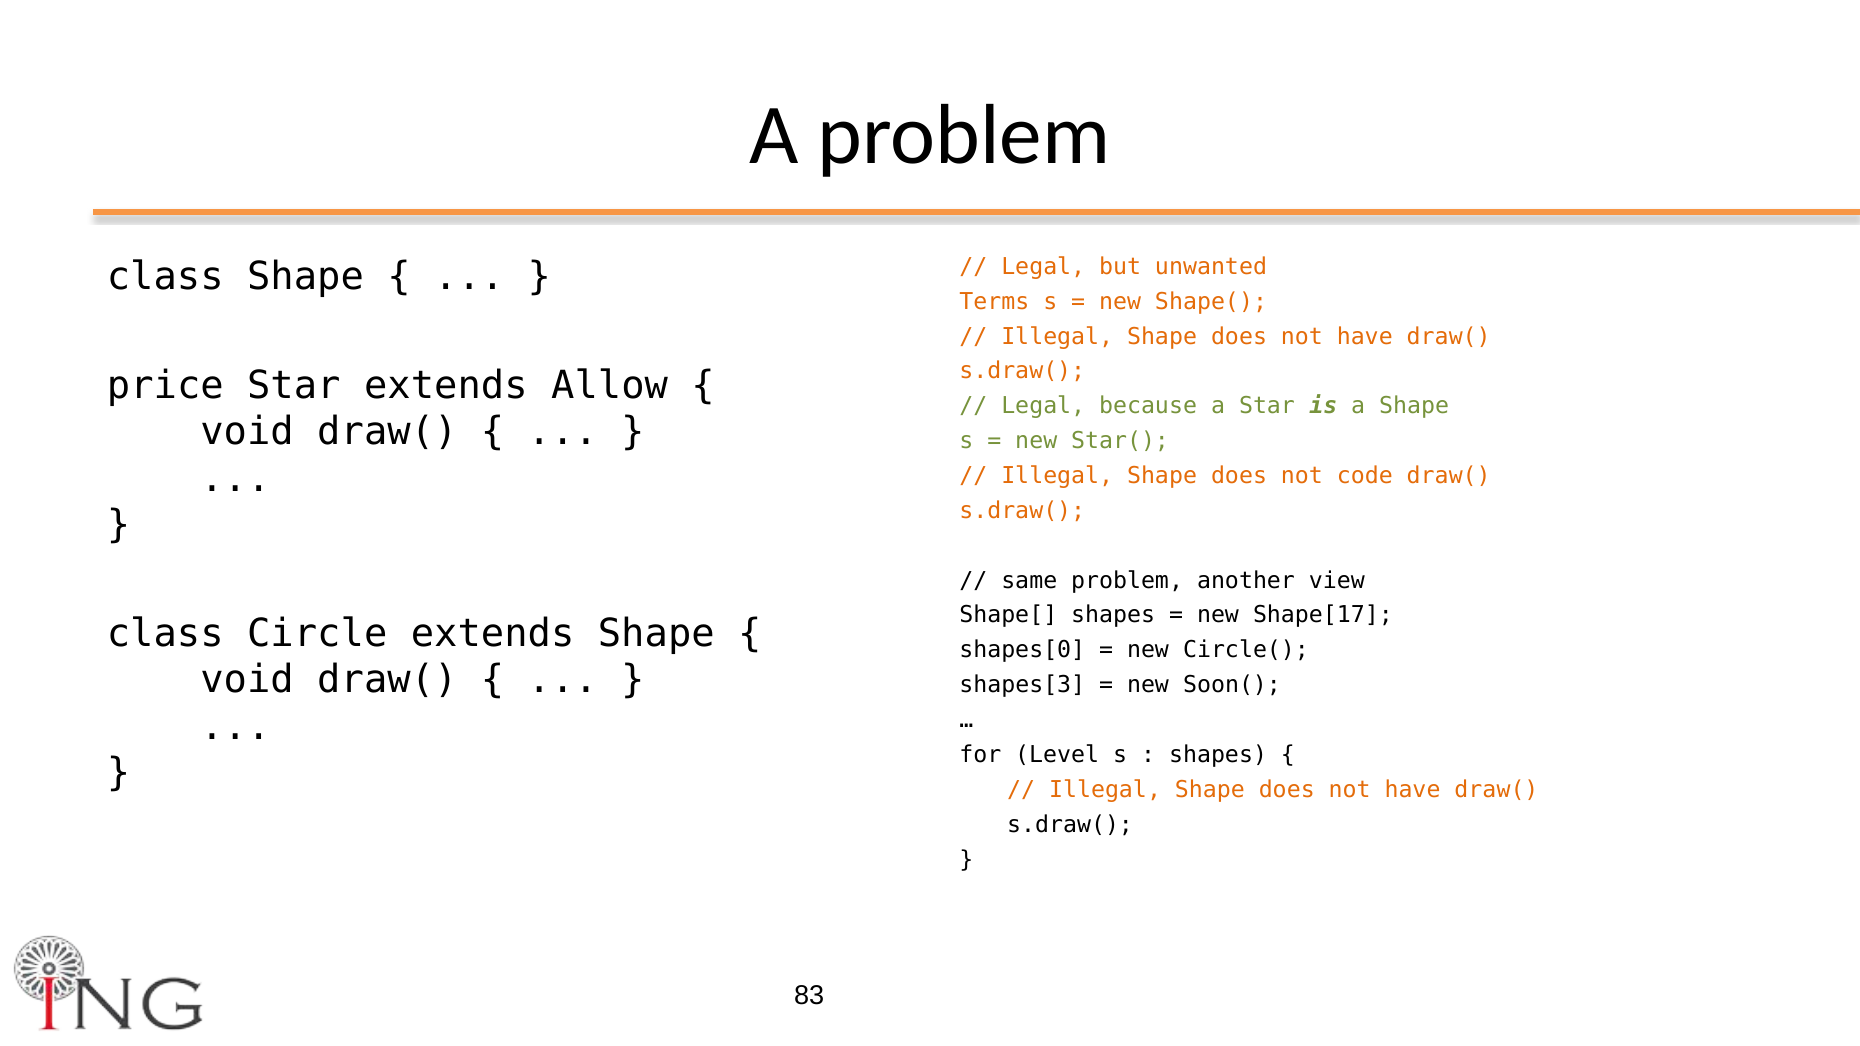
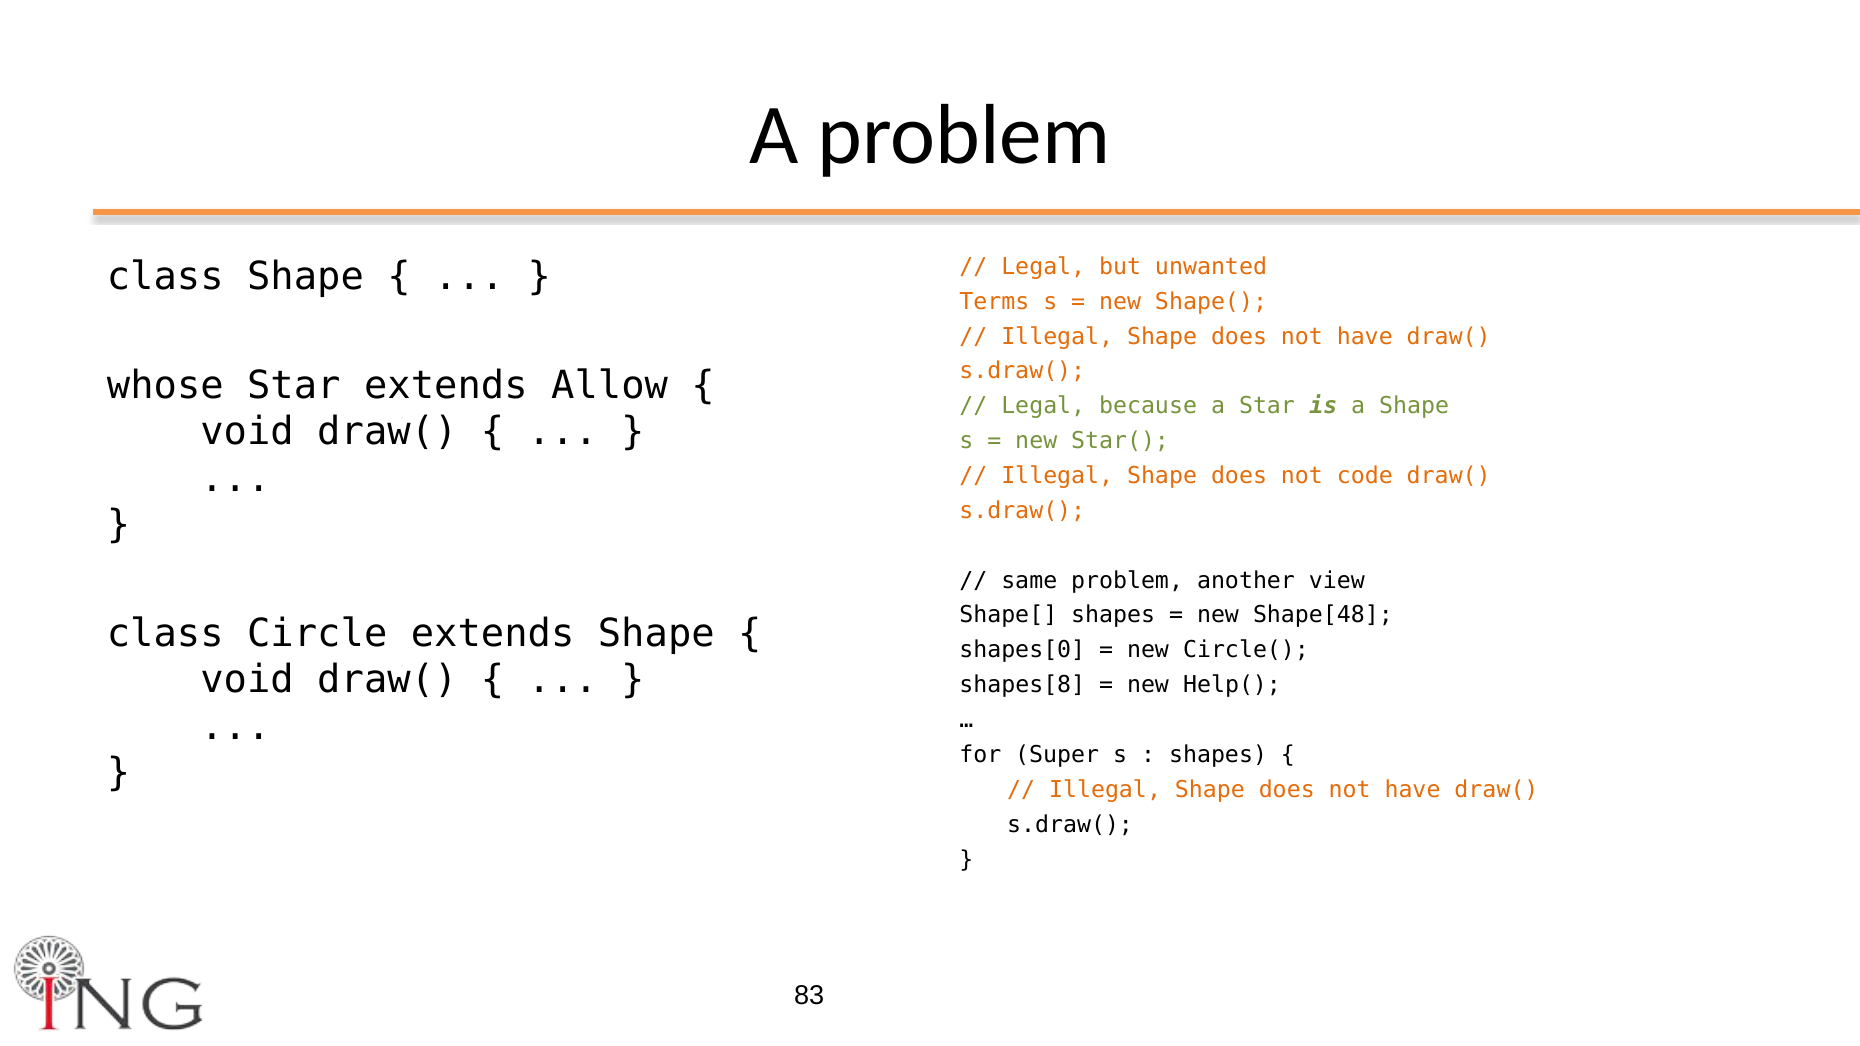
price: price -> whose
Shape[17: Shape[17 -> Shape[48
shapes[3: shapes[3 -> shapes[8
Soon(: Soon( -> Help(
Level: Level -> Super
